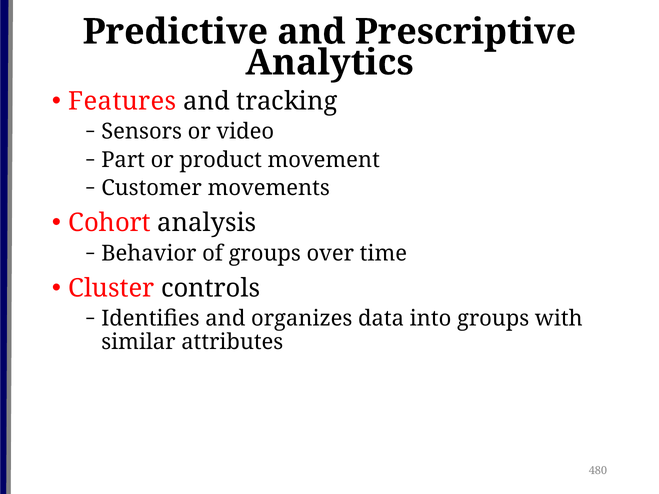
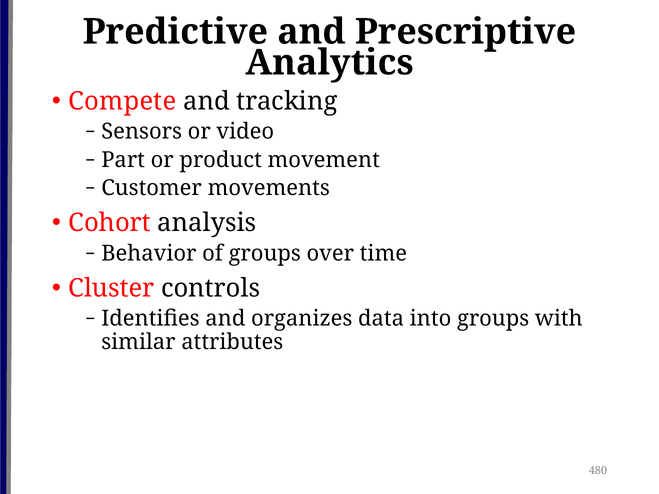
Features: Features -> Compete
